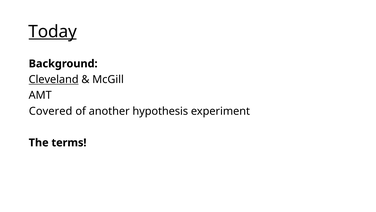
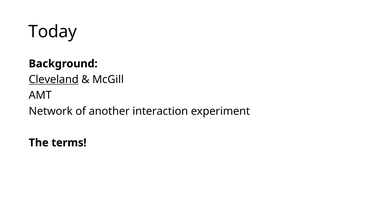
Today underline: present -> none
Covered: Covered -> Network
hypothesis: hypothesis -> interaction
